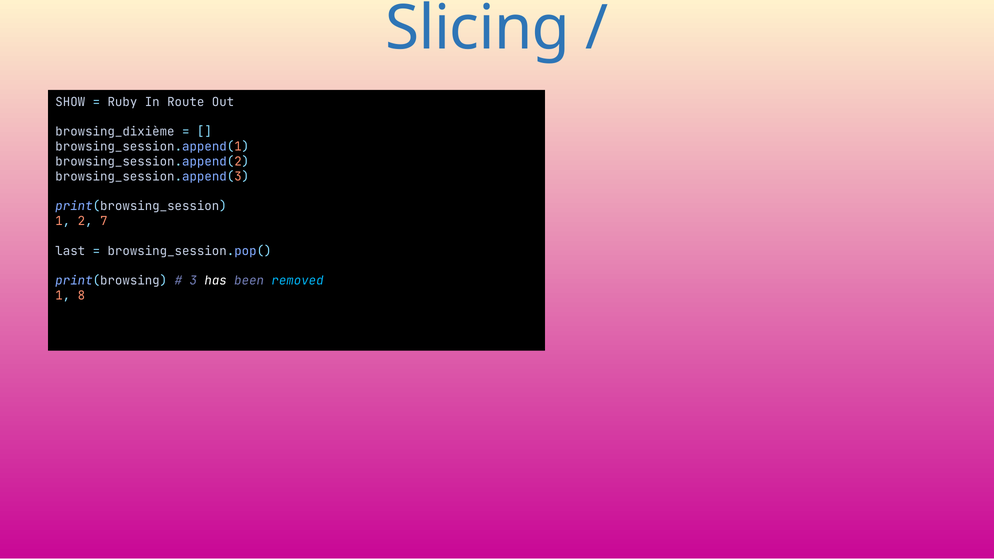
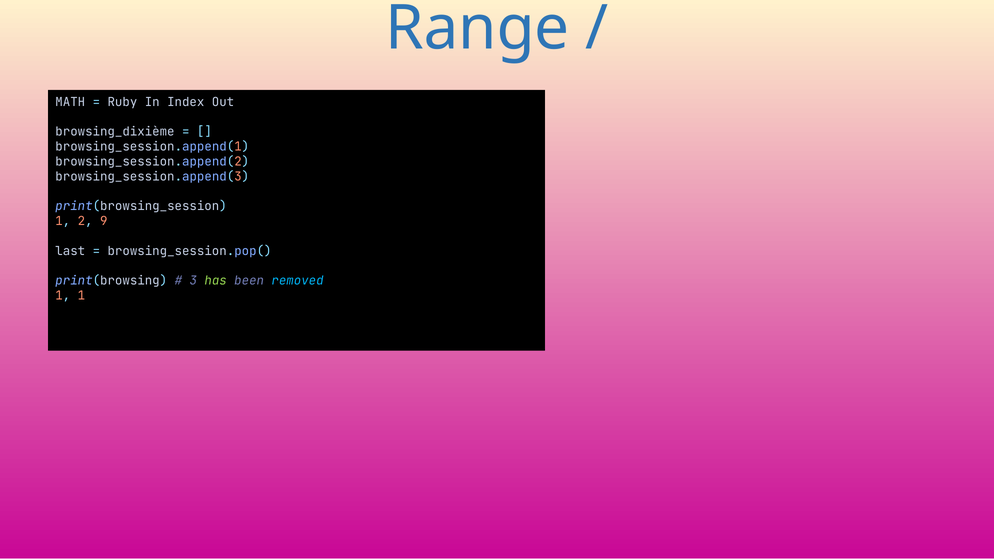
Slicing: Slicing -> Range
SHOW: SHOW -> MATH
Route: Route -> Index
7: 7 -> 9
has colour: white -> light green
1 8: 8 -> 1
